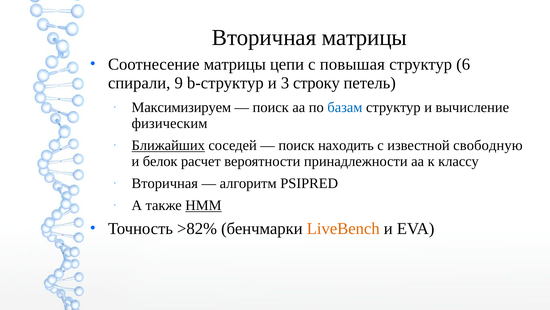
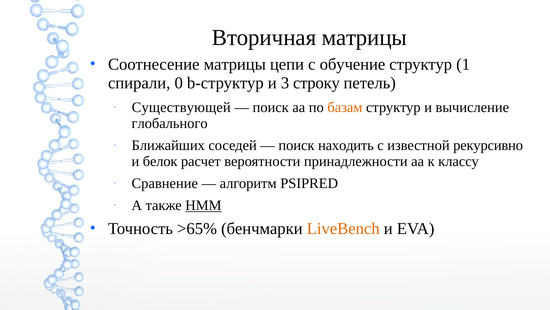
повышая: повышая -> обучение
6: 6 -> 1
9: 9 -> 0
Максимизируем: Максимизируем -> Существующей
базам colour: blue -> orange
физическим: физическим -> глобального
Ближайших underline: present -> none
свободную: свободную -> рекурсивно
Вторичная at (165, 183): Вторичная -> Сравнение
>82%: >82% -> >65%
